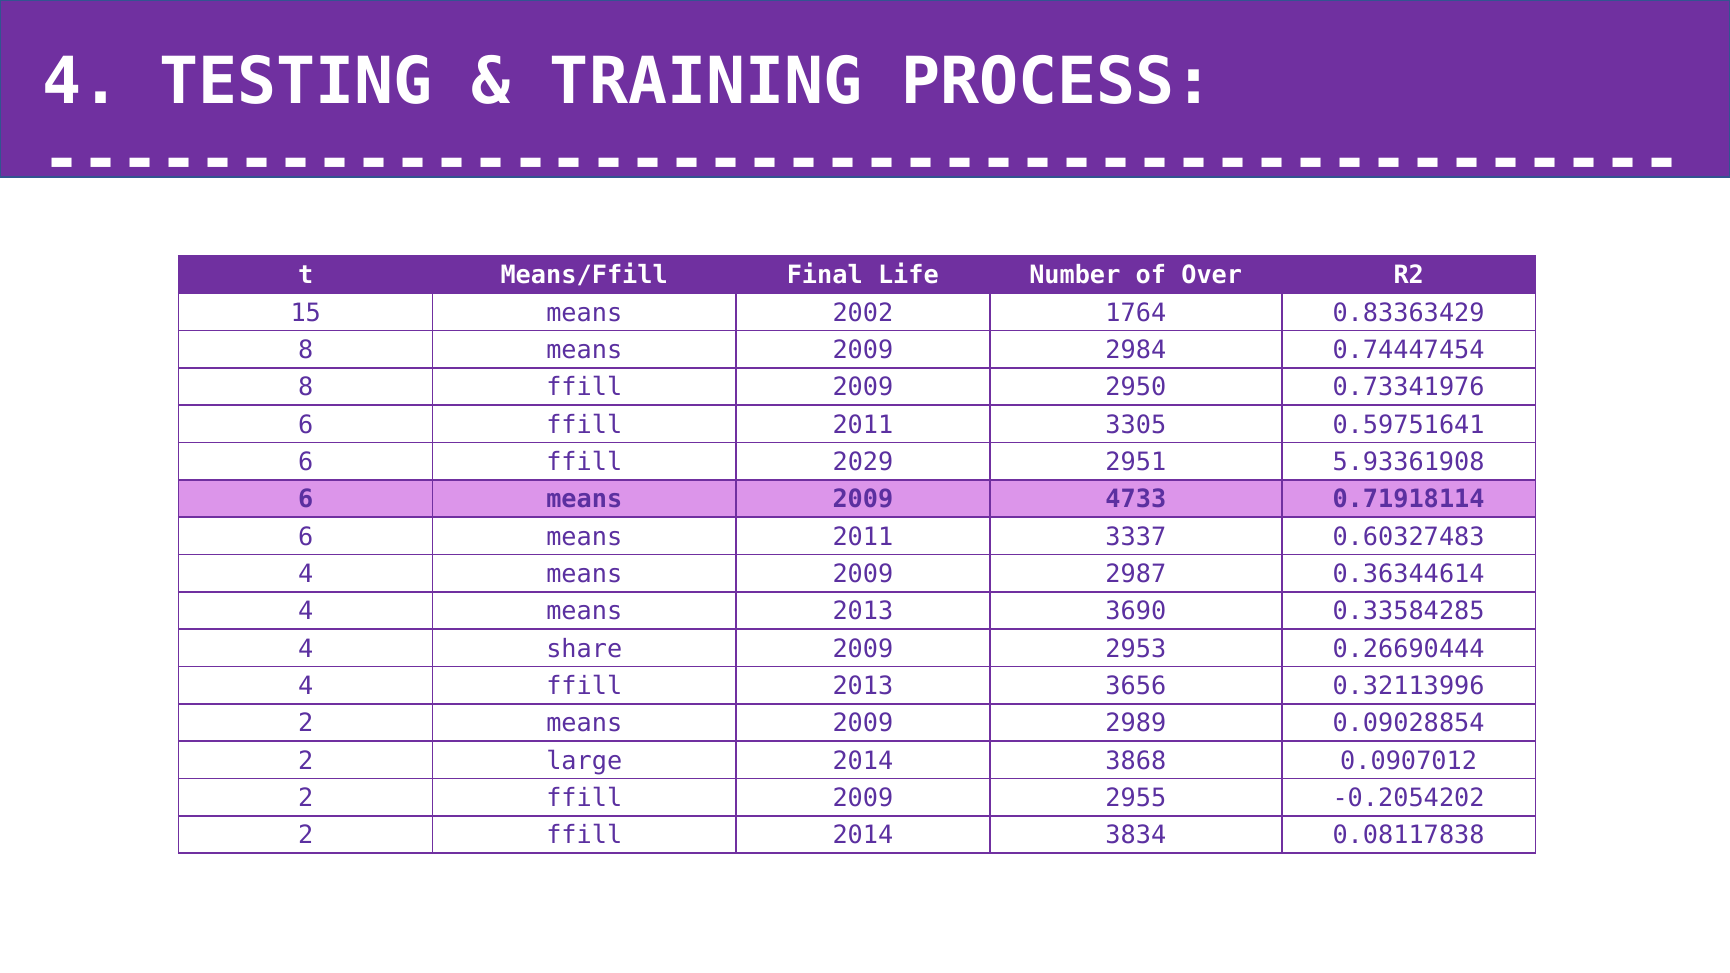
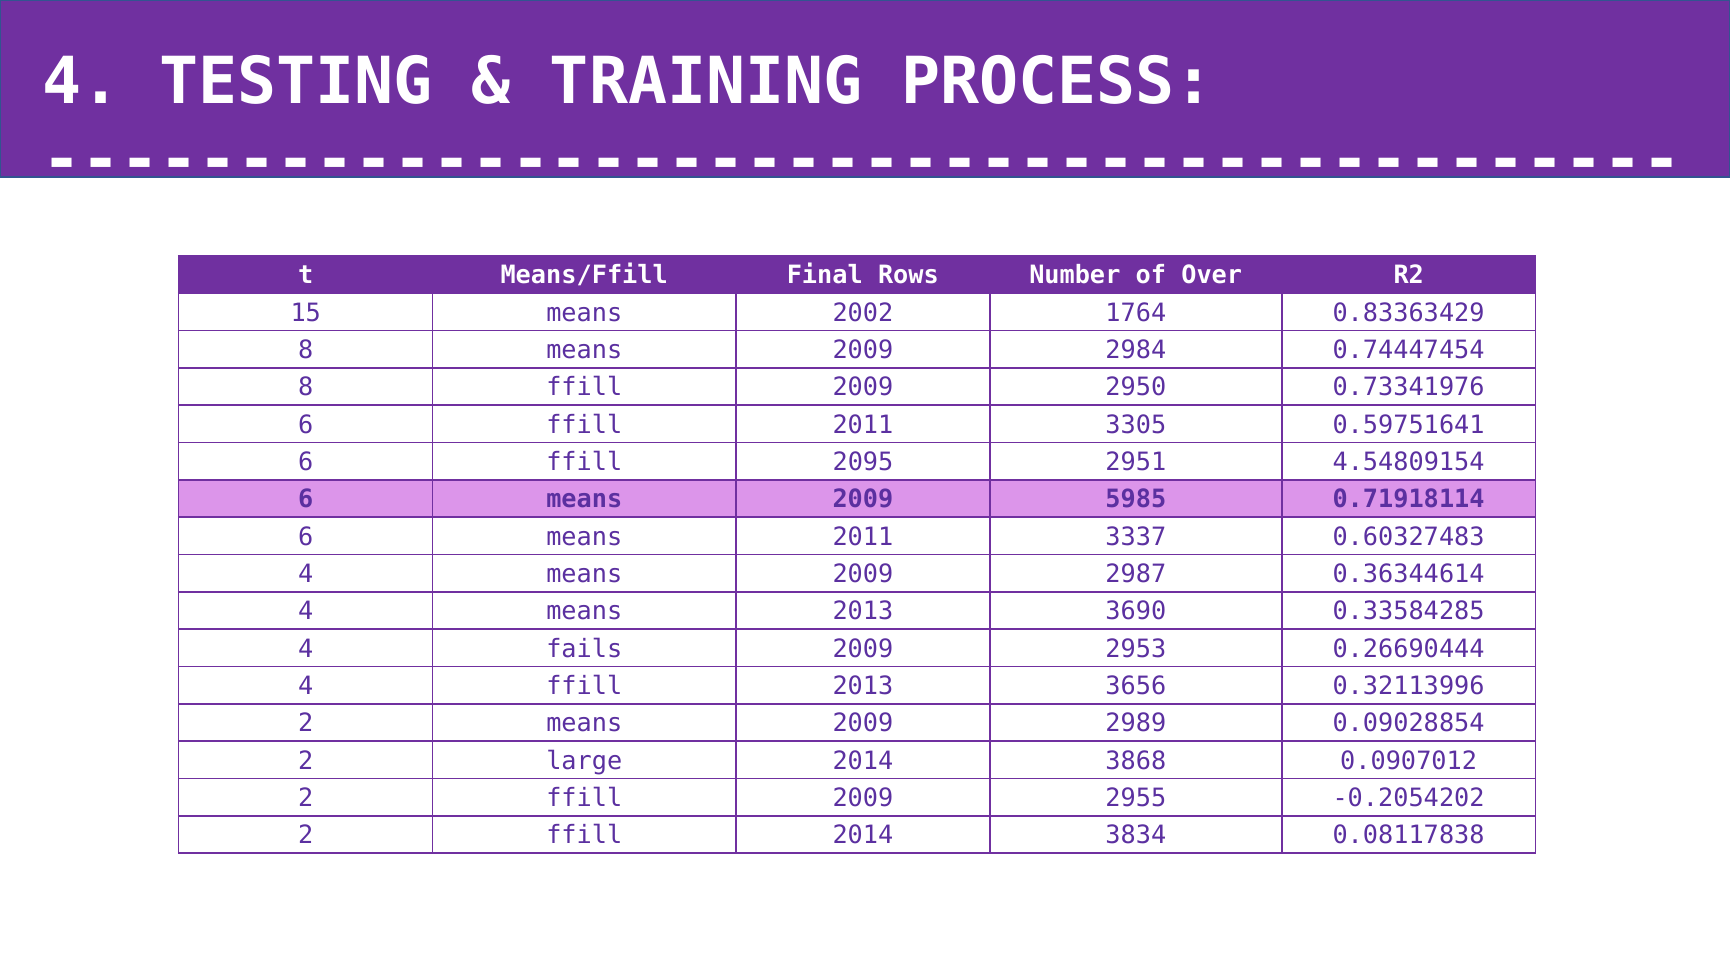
Life: Life -> Rows
2029: 2029 -> 2095
5.93361908: 5.93361908 -> 4.54809154
4733: 4733 -> 5985
share: share -> fails
